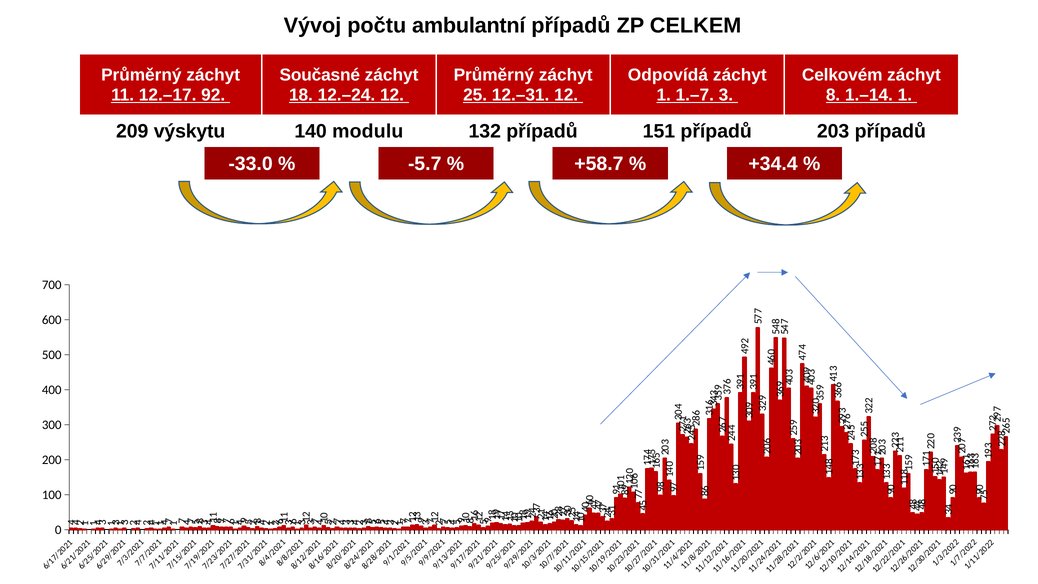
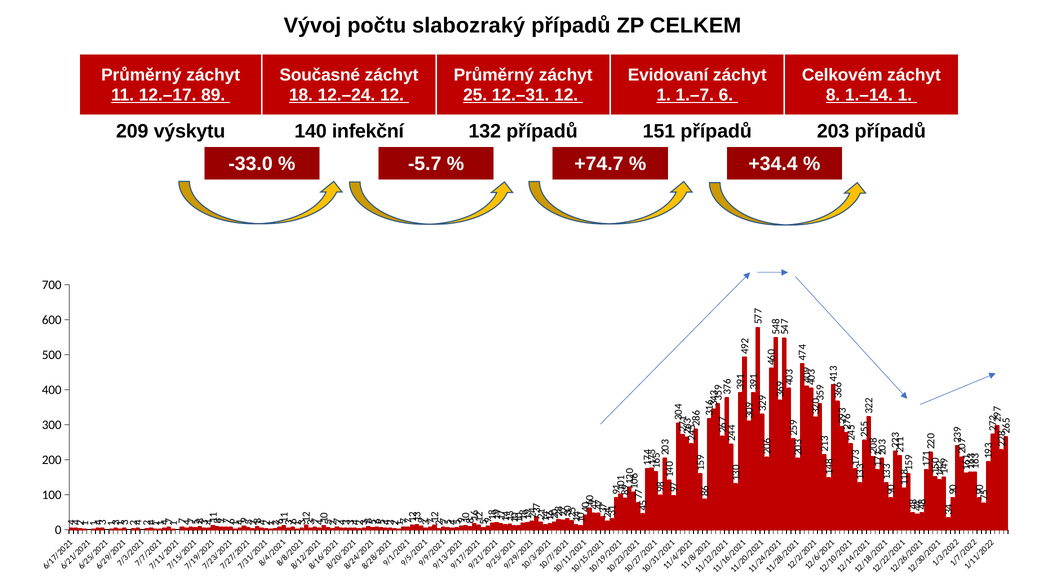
ambulantní: ambulantní -> slabozraký
Odpovídá: Odpovídá -> Evidovaní
92: 92 -> 89
1.–7 3: 3 -> 6
modulu: modulu -> infekční
+58.7: +58.7 -> +74.7
